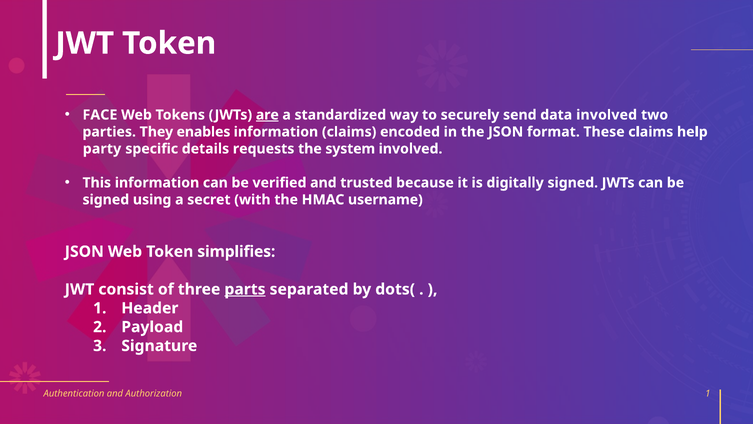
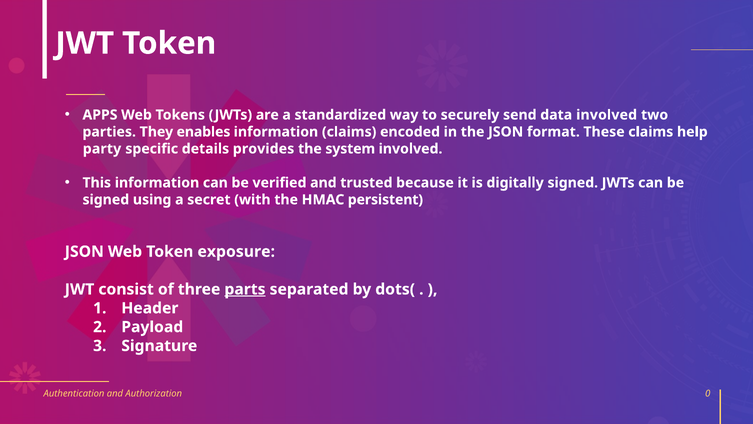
FACE: FACE -> APPS
are underline: present -> none
requests: requests -> provides
username: username -> persistent
simplifies: simplifies -> exposure
Authorization 1: 1 -> 0
